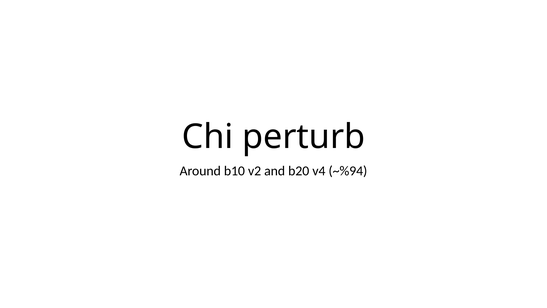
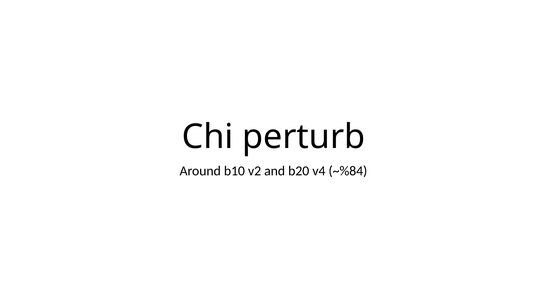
~%94: ~%94 -> ~%84
